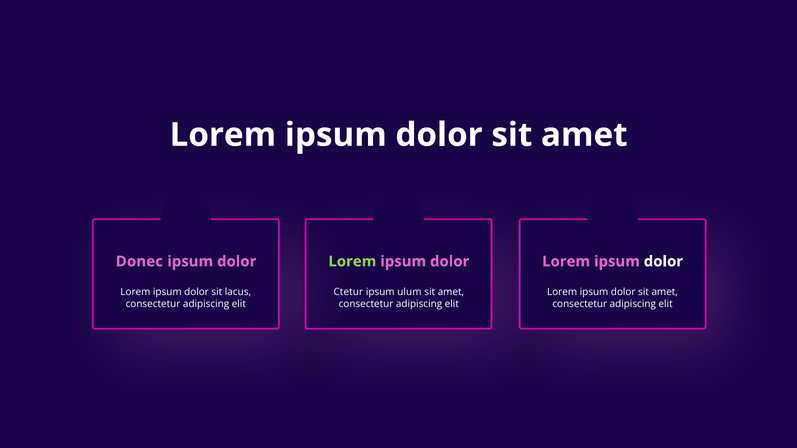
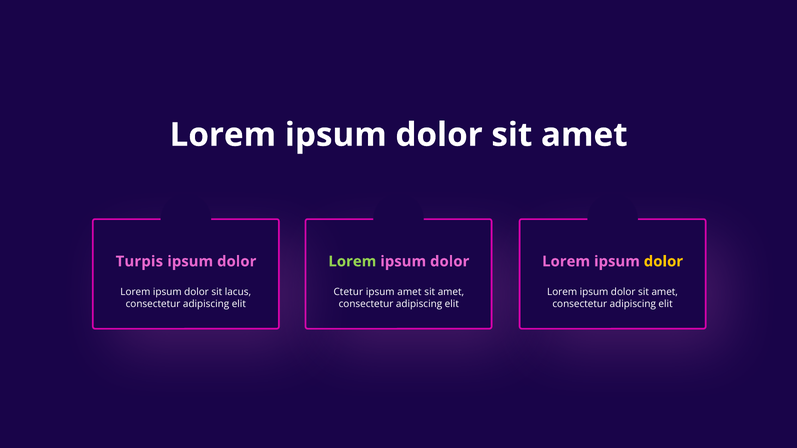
Donec: Donec -> Turpis
dolor at (663, 262) colour: white -> yellow
ipsum ulum: ulum -> amet
